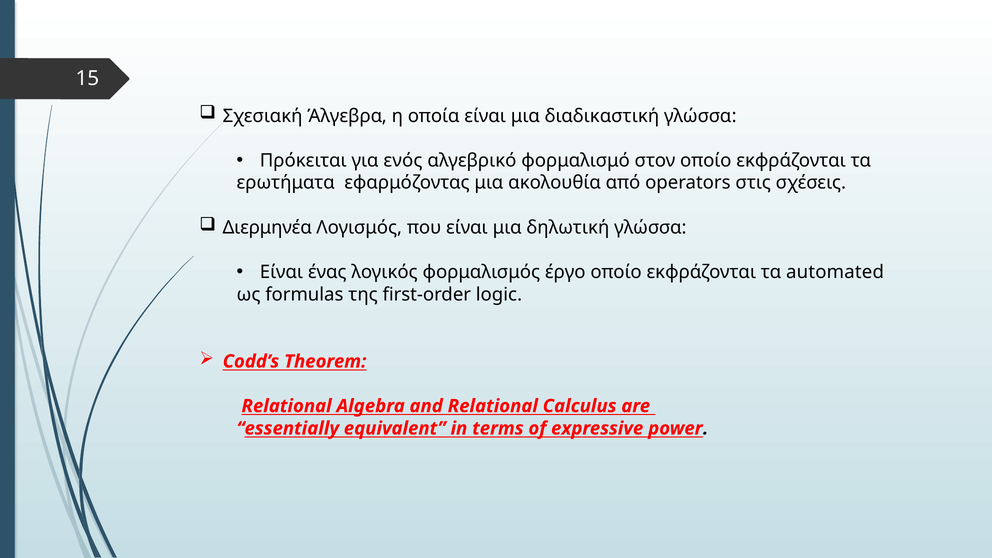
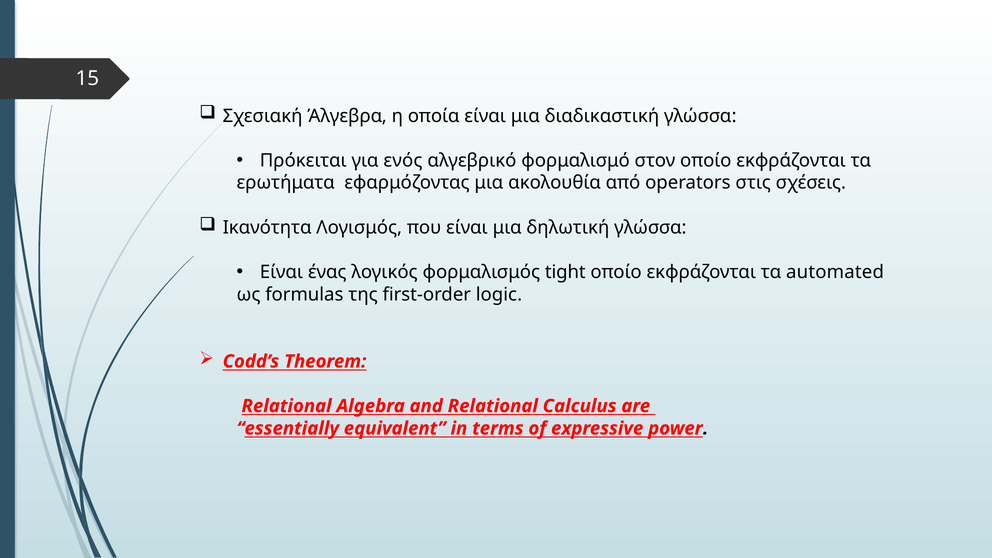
Διερμηνέα: Διερμηνέα -> Ικανότητα
έργο: έργο -> tight
